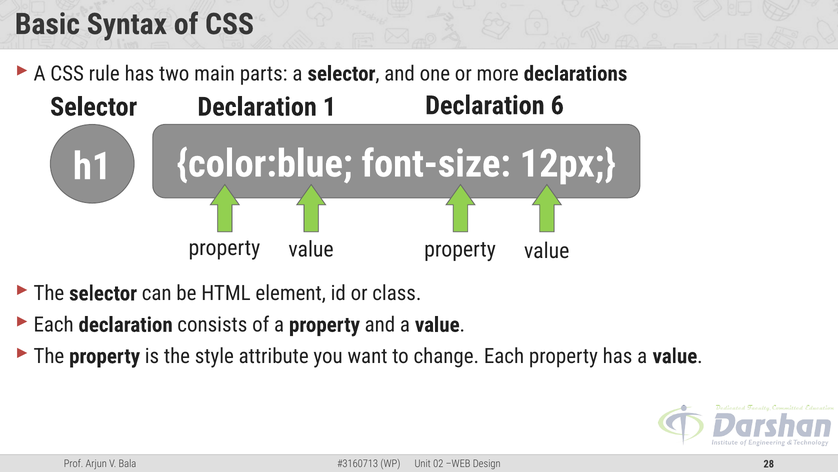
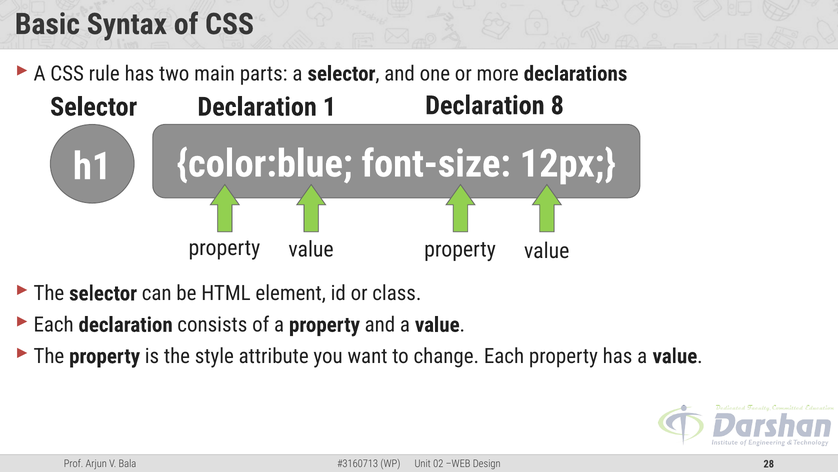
6: 6 -> 8
